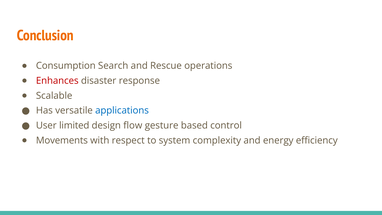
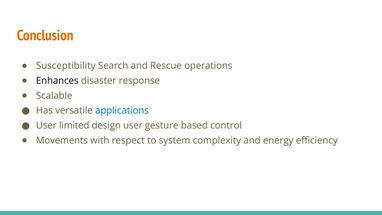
Consumption: Consumption -> Susceptibility
Enhances colour: red -> black
design flow: flow -> user
